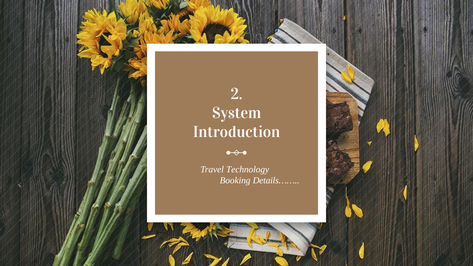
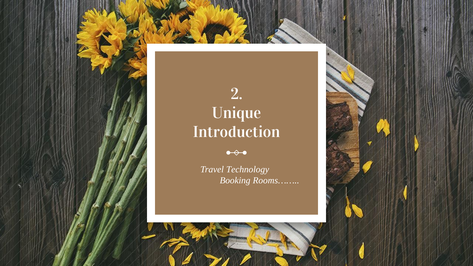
System: System -> Unique
Details……: Details…… -> Rooms……
